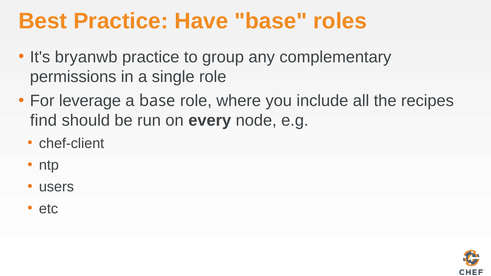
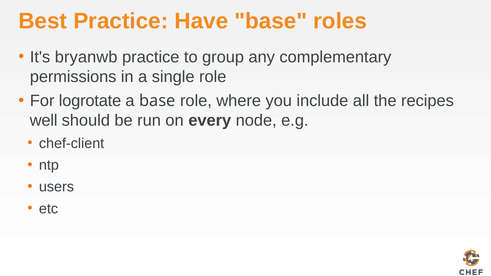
leverage: leverage -> logrotate
find: find -> well
